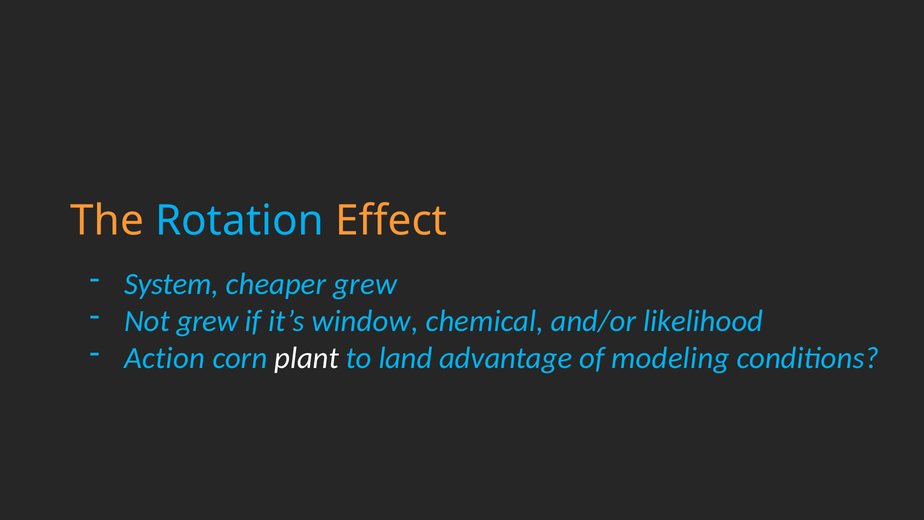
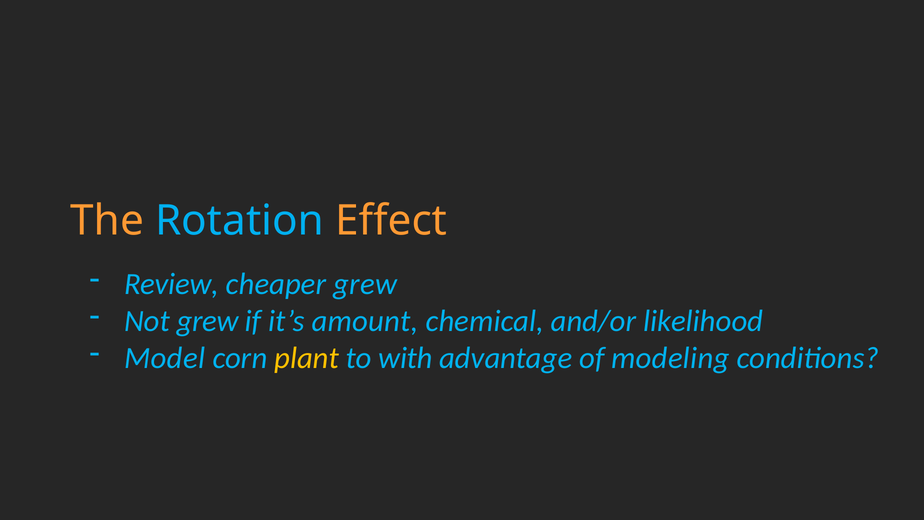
System: System -> Review
window: window -> amount
Action: Action -> Model
plant colour: white -> yellow
land: land -> with
